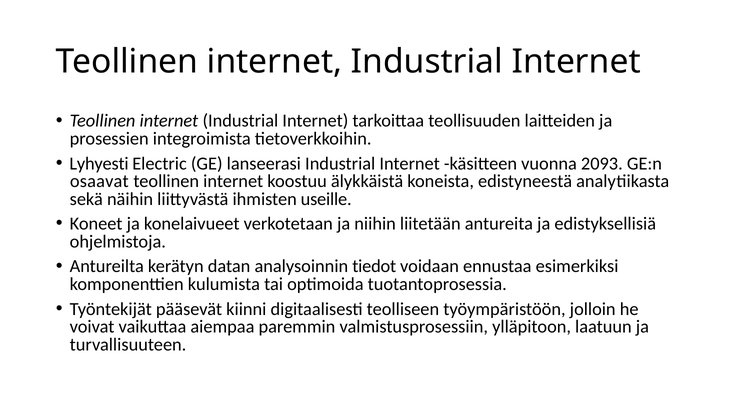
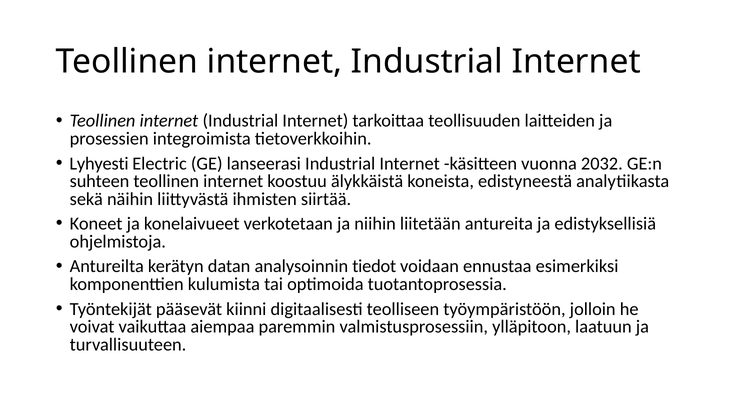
2093: 2093 -> 2032
osaavat: osaavat -> suhteen
useille: useille -> siirtää
